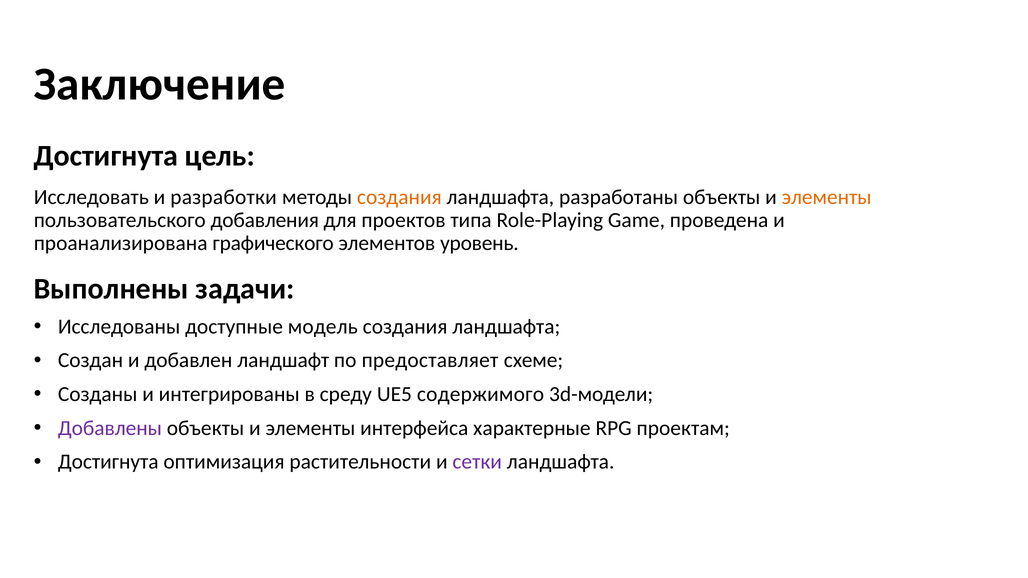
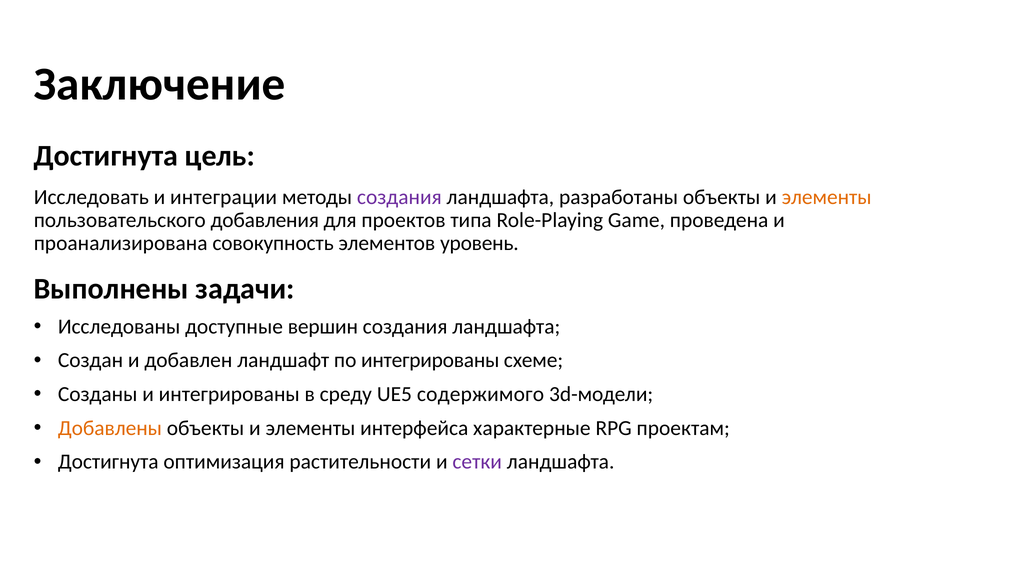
разработки: разработки -> интеграции
создания at (399, 197) colour: orange -> purple
графического: графического -> совокупность
модель: модель -> вершин
по предоставляет: предоставляет -> интегрированы
Добавлены colour: purple -> orange
